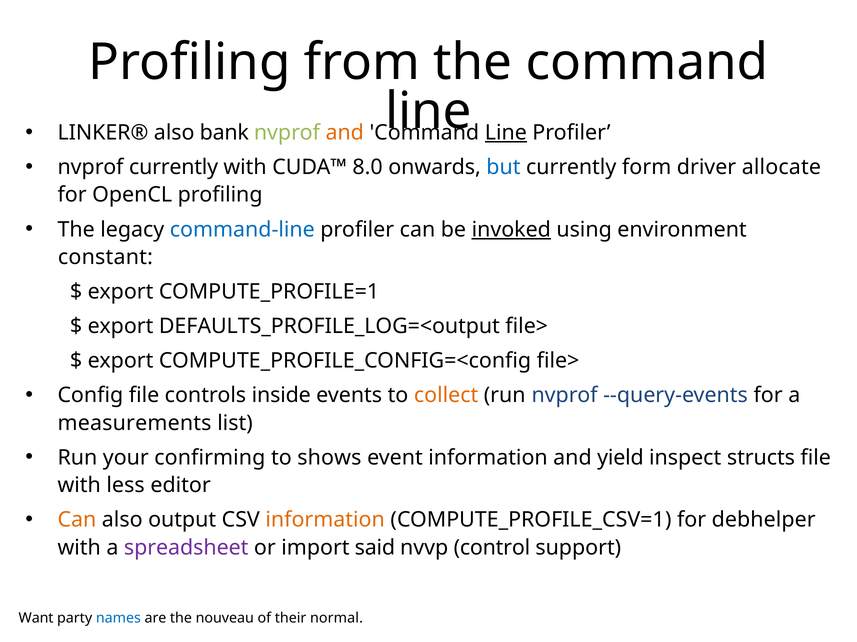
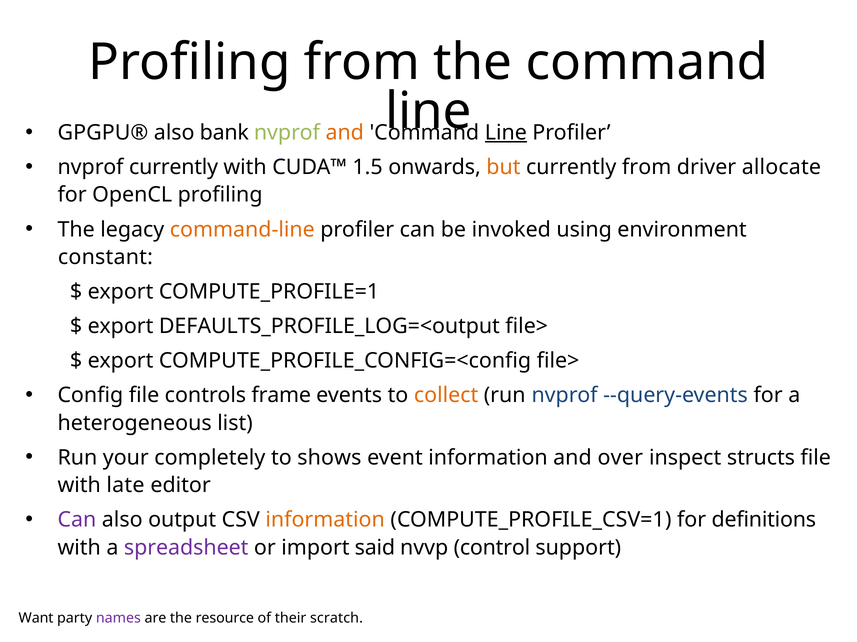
LINKER®: LINKER® -> GPGPU®
8.0: 8.0 -> 1.5
but colour: blue -> orange
currently form: form -> from
command-line colour: blue -> orange
invoked underline: present -> none
inside: inside -> frame
measurements: measurements -> heterogeneous
confirming: confirming -> completely
yield: yield -> over
less: less -> late
Can at (77, 520) colour: orange -> purple
debhelper: debhelper -> definitions
names colour: blue -> purple
nouveau: nouveau -> resource
normal: normal -> scratch
